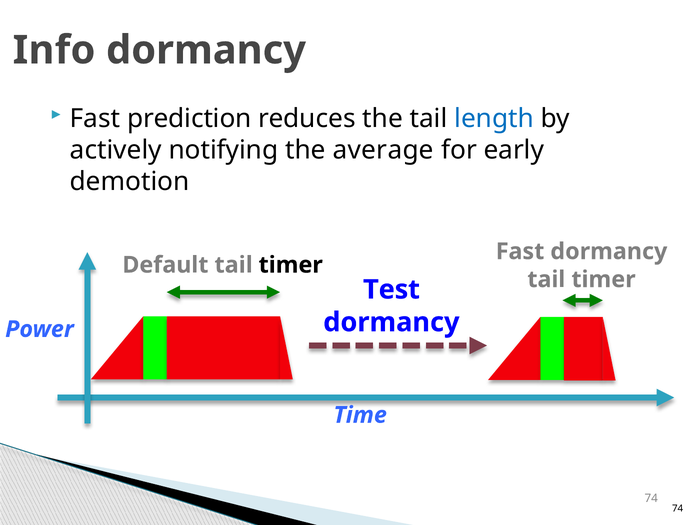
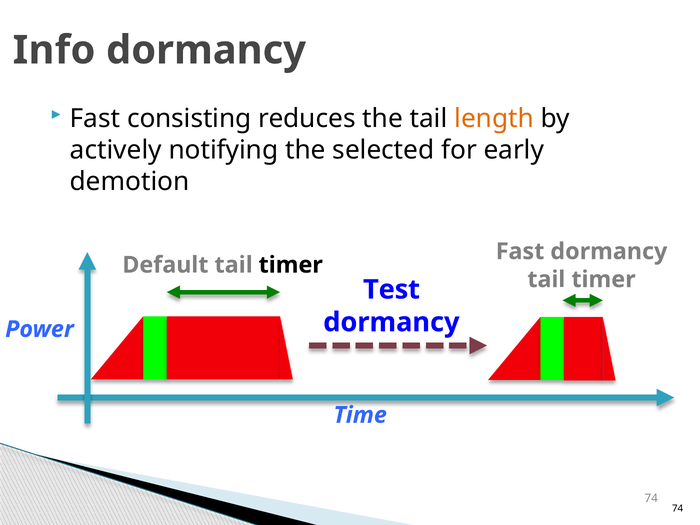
prediction: prediction -> consisting
length colour: blue -> orange
average: average -> selected
